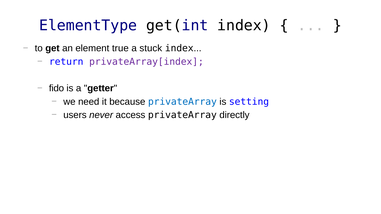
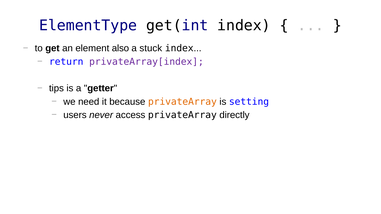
true: true -> also
fido: fido -> tips
privateArray at (182, 102) colour: blue -> orange
